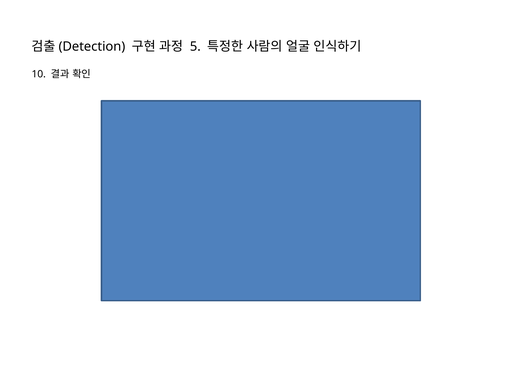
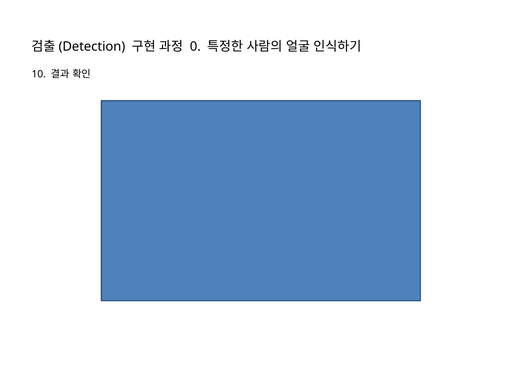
5: 5 -> 0
